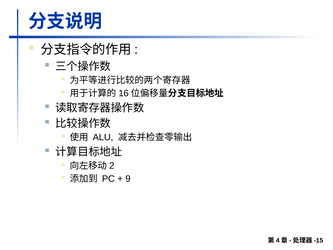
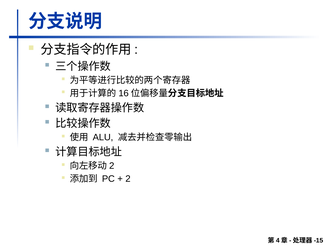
9: 9 -> 2
